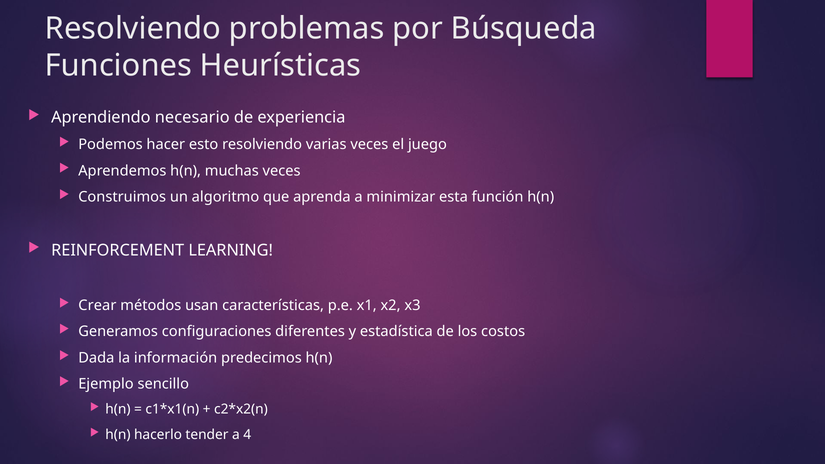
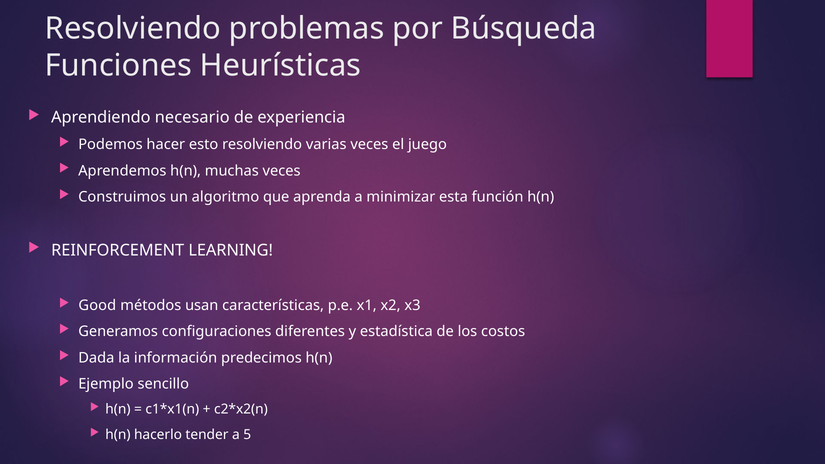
Crear: Crear -> Good
4: 4 -> 5
